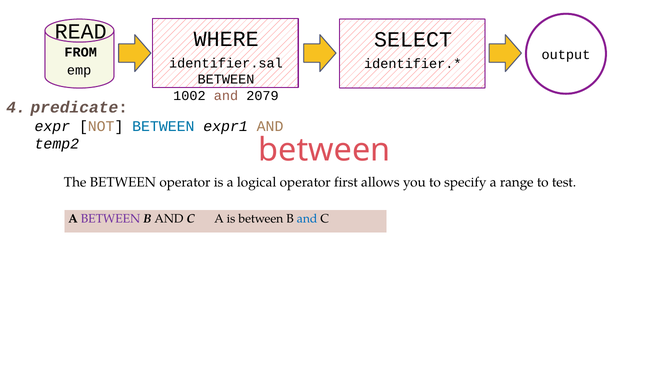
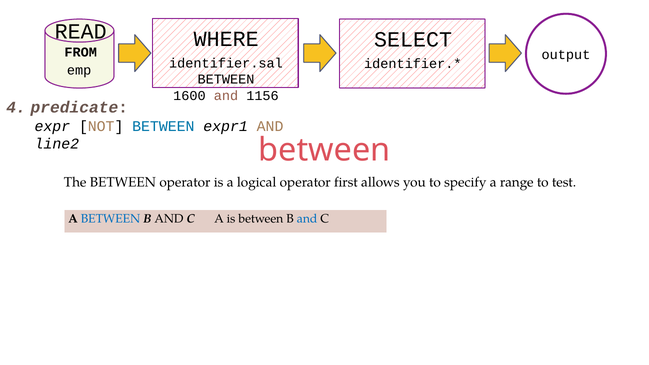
1002: 1002 -> 1600
2079: 2079 -> 1156
temp2: temp2 -> line2
BETWEEN at (111, 219) colour: purple -> blue
